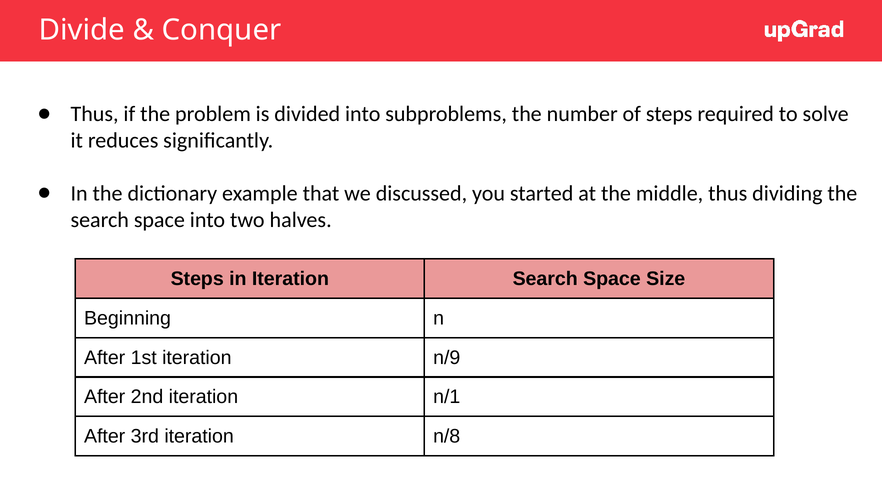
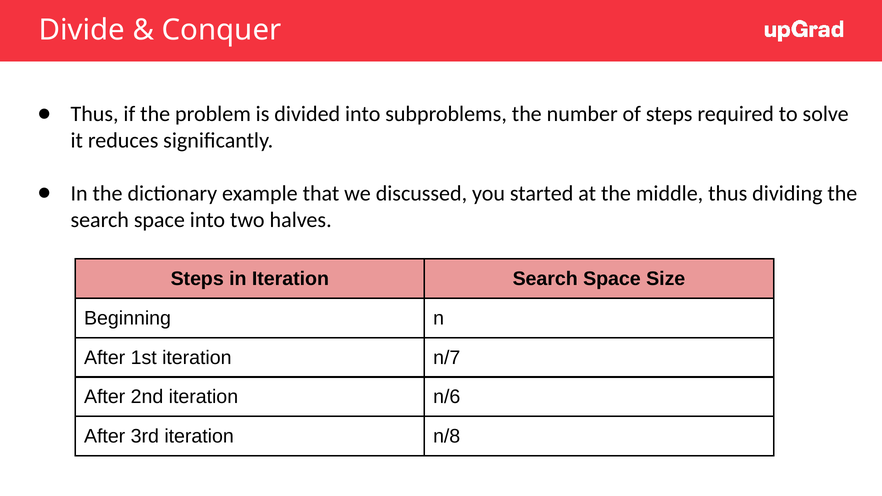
n/9: n/9 -> n/7
n/1: n/1 -> n/6
